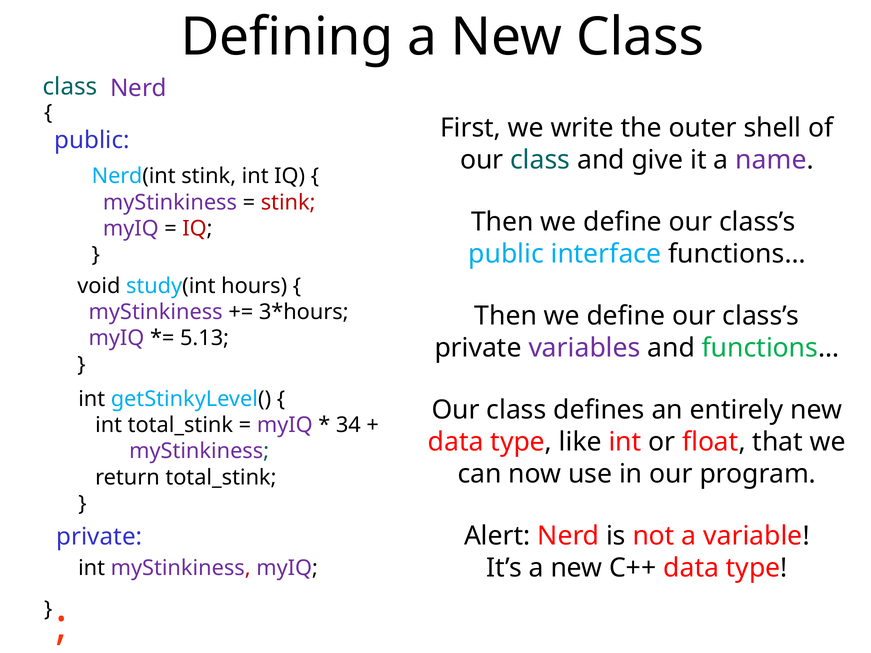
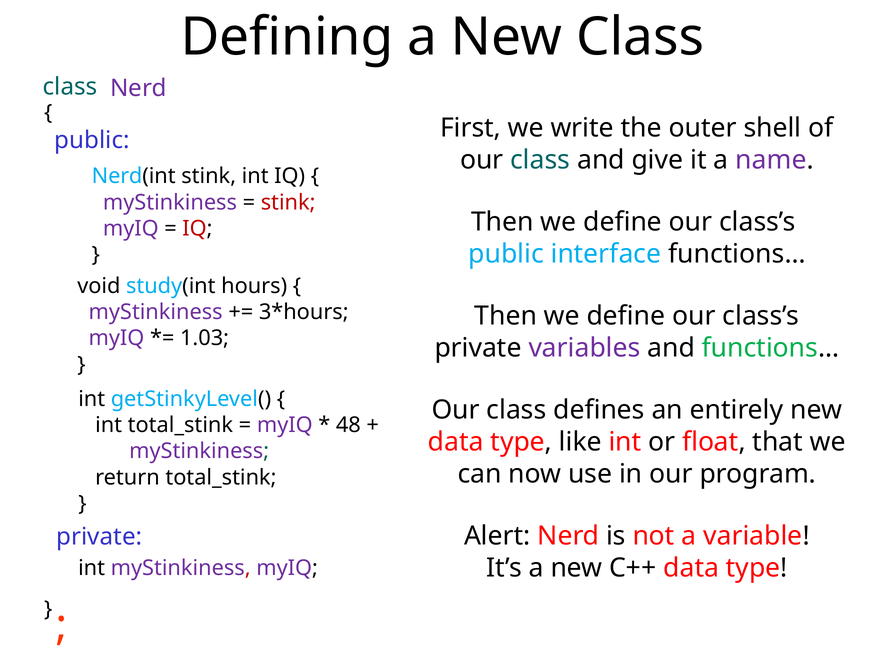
5.13: 5.13 -> 1.03
34: 34 -> 48
